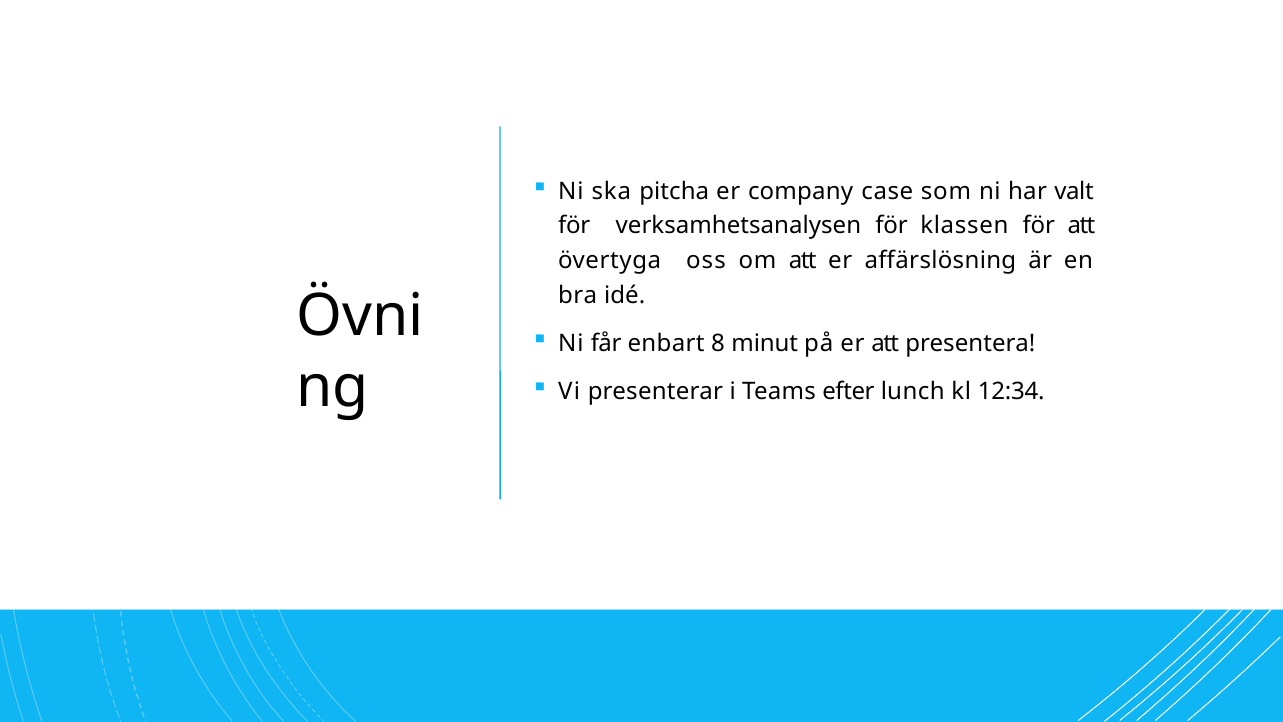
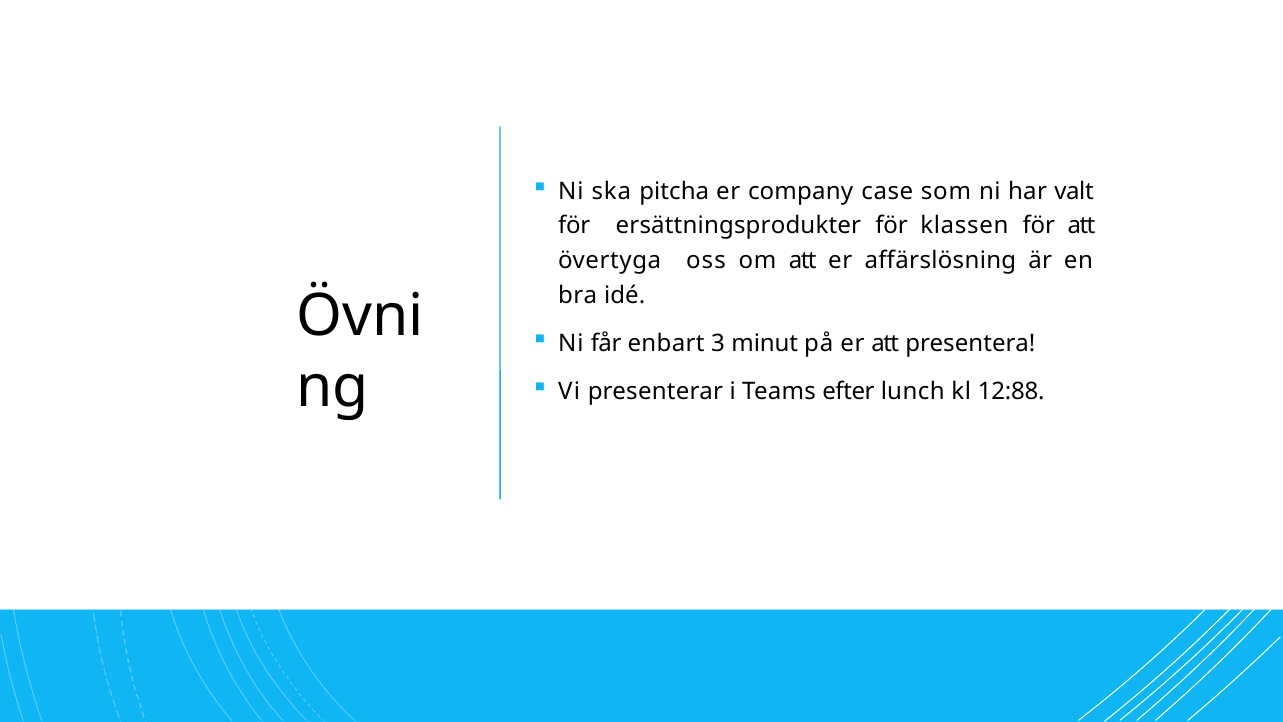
verksamhetsanalysen: verksamhetsanalysen -> ersättningsprodukter
8: 8 -> 3
12:34: 12:34 -> 12:88
